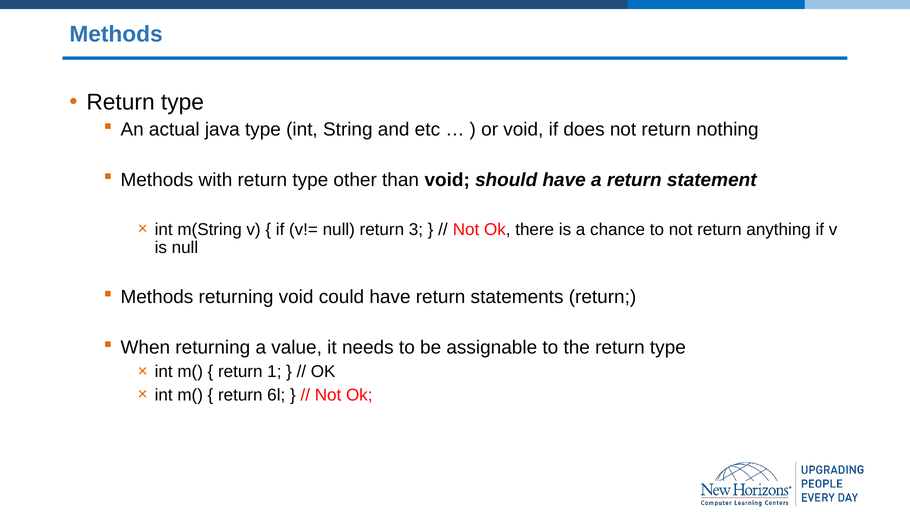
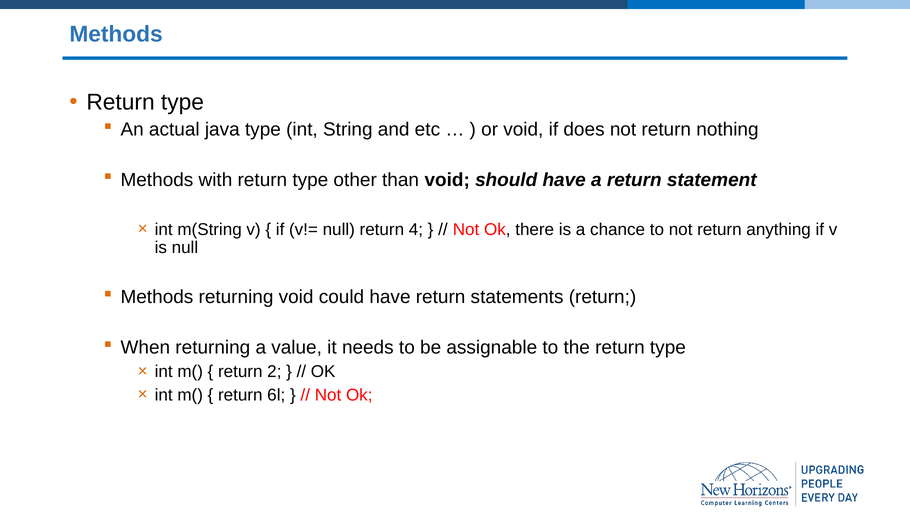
3: 3 -> 4
1: 1 -> 2
